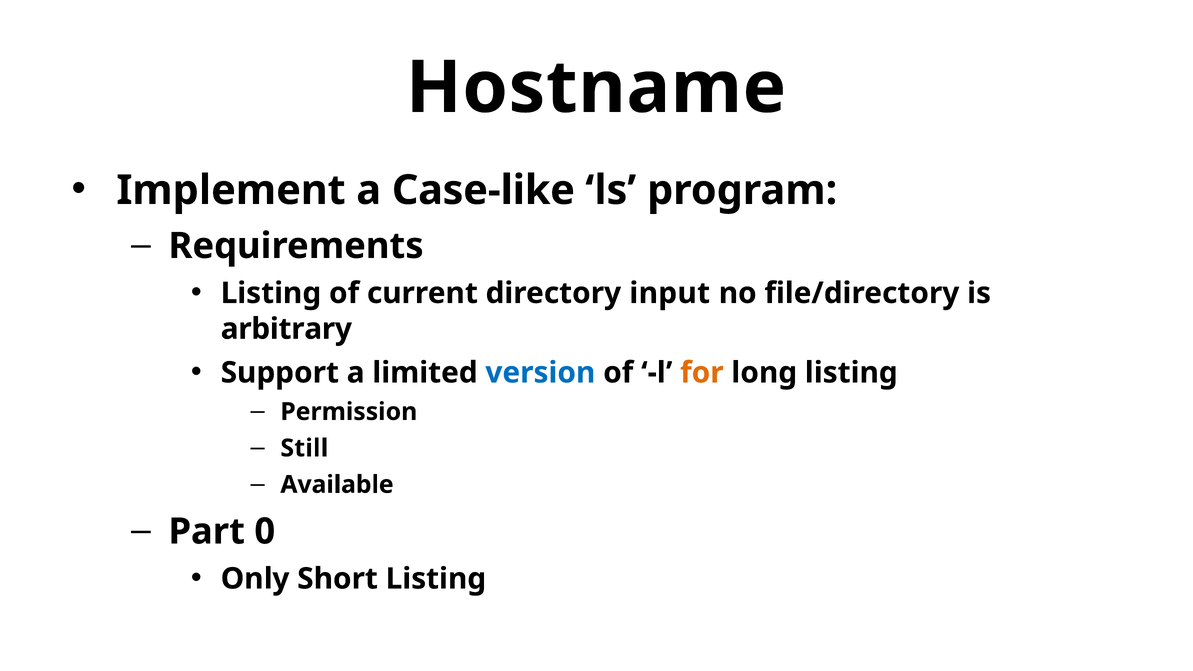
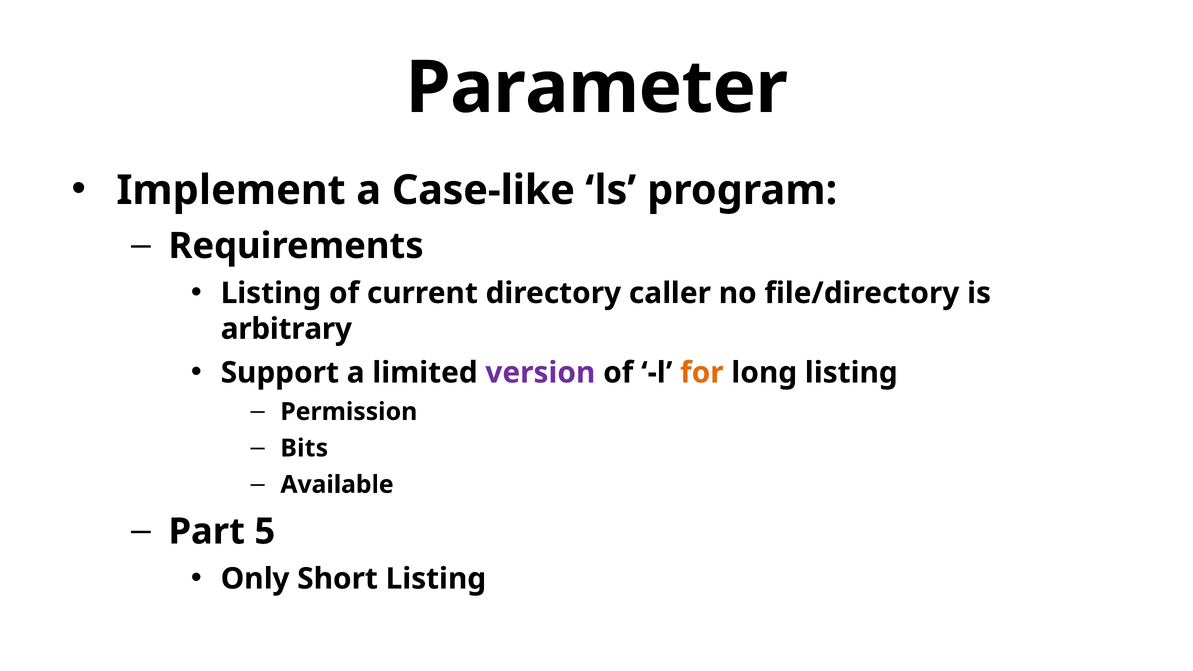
Hostname: Hostname -> Parameter
input: input -> caller
version colour: blue -> purple
Still: Still -> Bits
0: 0 -> 5
